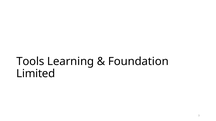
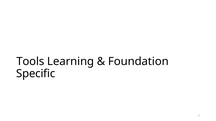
Limited: Limited -> Specific
